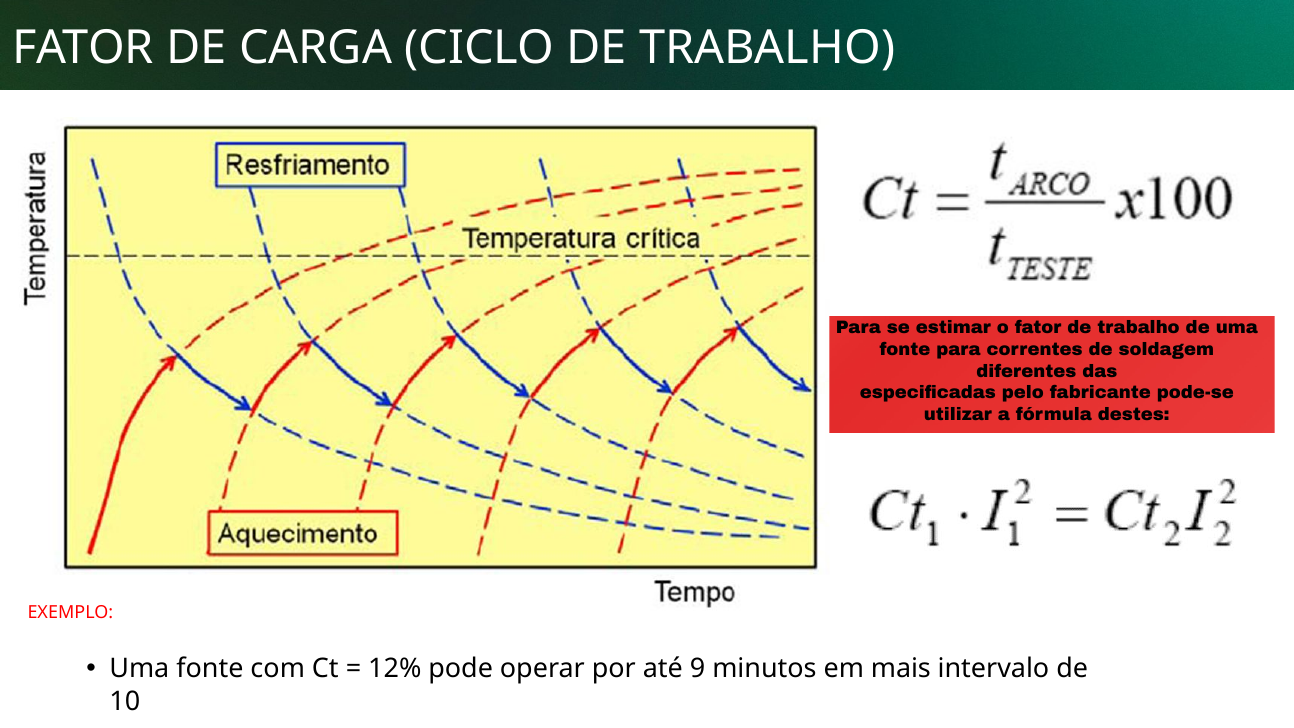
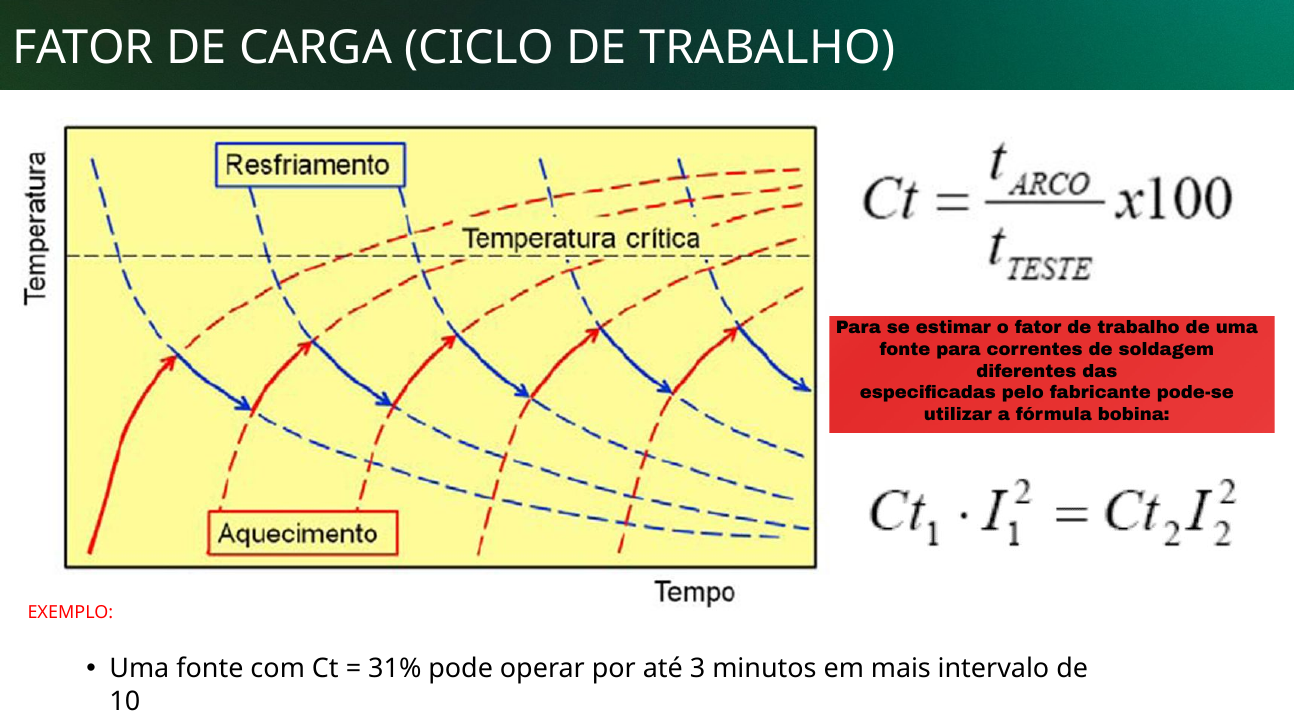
destes: destes -> bobina
12%: 12% -> 31%
9: 9 -> 3
